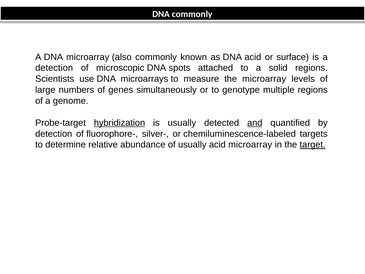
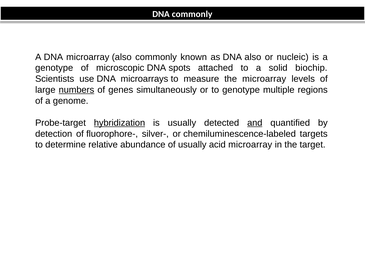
DNA acid: acid -> also
surface: surface -> nucleic
detection at (54, 68): detection -> genotype
solid regions: regions -> biochip
numbers underline: none -> present
target underline: present -> none
